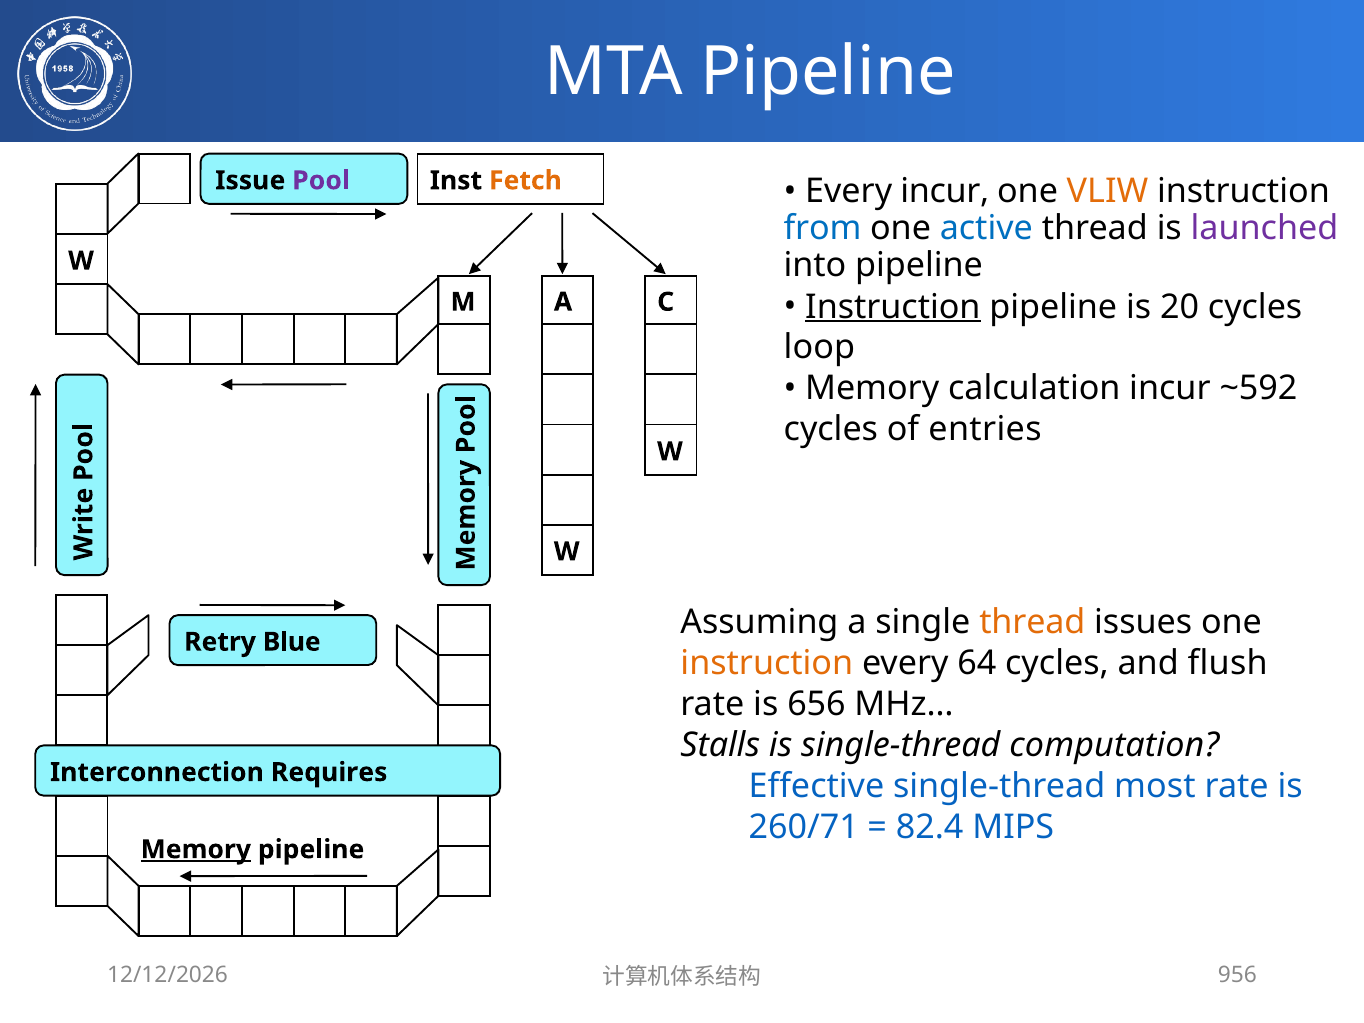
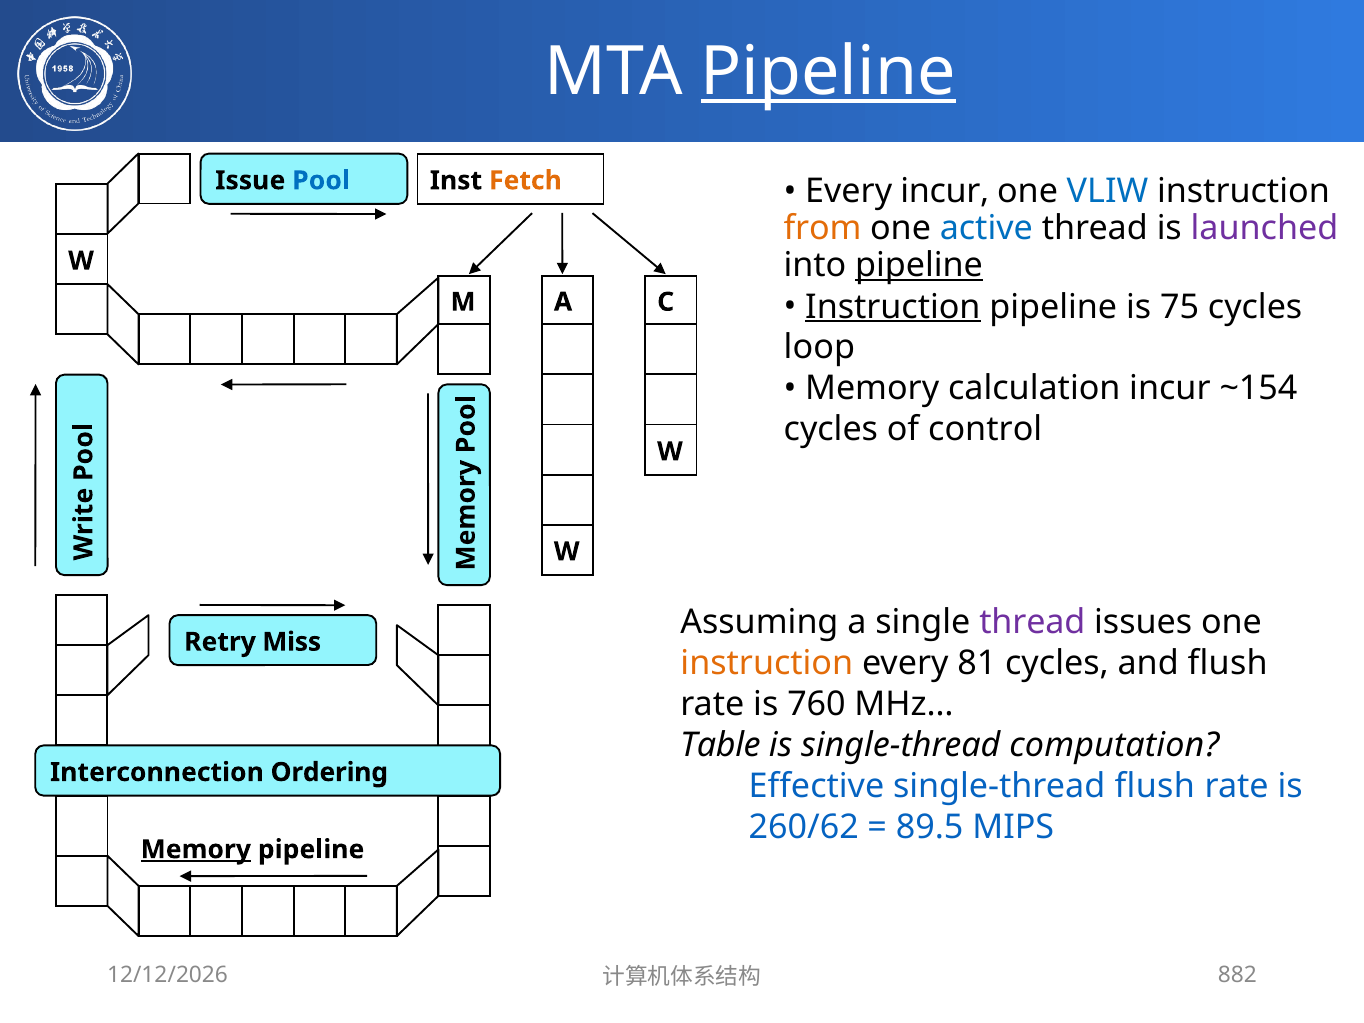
Pipeline at (828, 72) underline: none -> present
Pool colour: purple -> blue
VLIW colour: orange -> blue
from colour: blue -> orange
pipeline at (919, 265) underline: none -> present
20: 20 -> 75
~592: ~592 -> ~154
entries: entries -> control
thread at (1032, 623) colour: orange -> purple
Blue: Blue -> Miss
64: 64 -> 81
656: 656 -> 760
Stalls: Stalls -> Table
Requires: Requires -> Ordering
single-thread most: most -> flush
260/71: 260/71 -> 260/62
82.4: 82.4 -> 89.5
956: 956 -> 882
